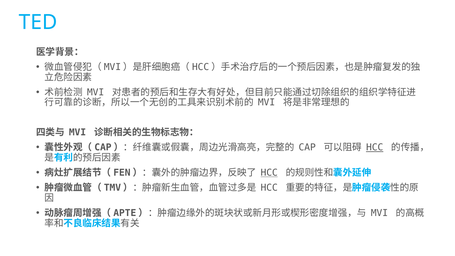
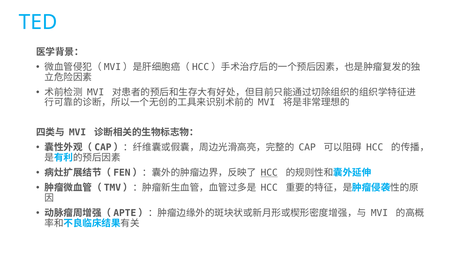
HCC at (375, 147) underline: present -> none
